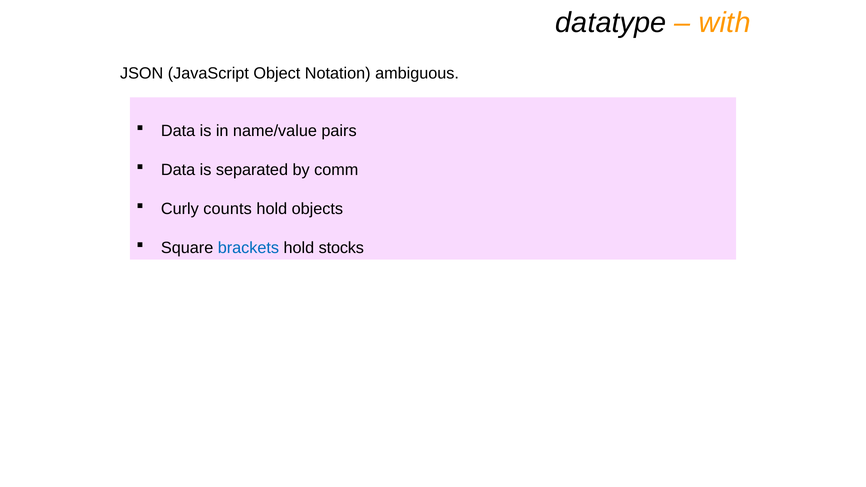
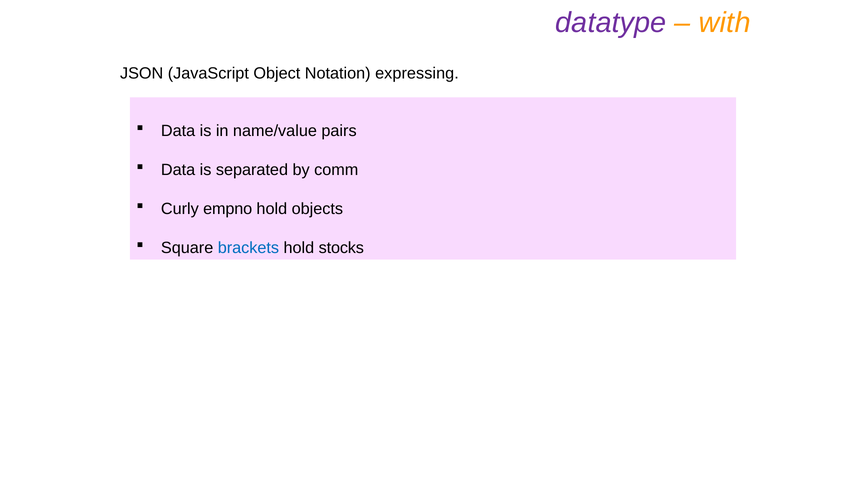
datatype colour: black -> purple
ambiguous: ambiguous -> expressing
counts: counts -> empno
